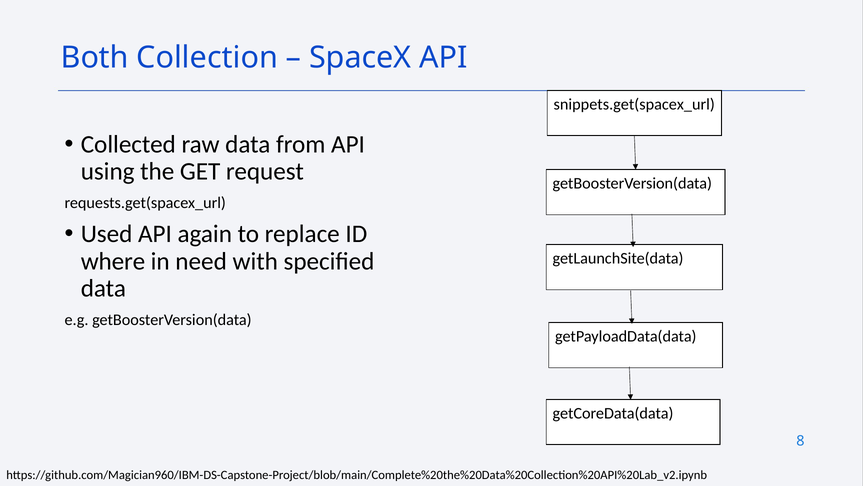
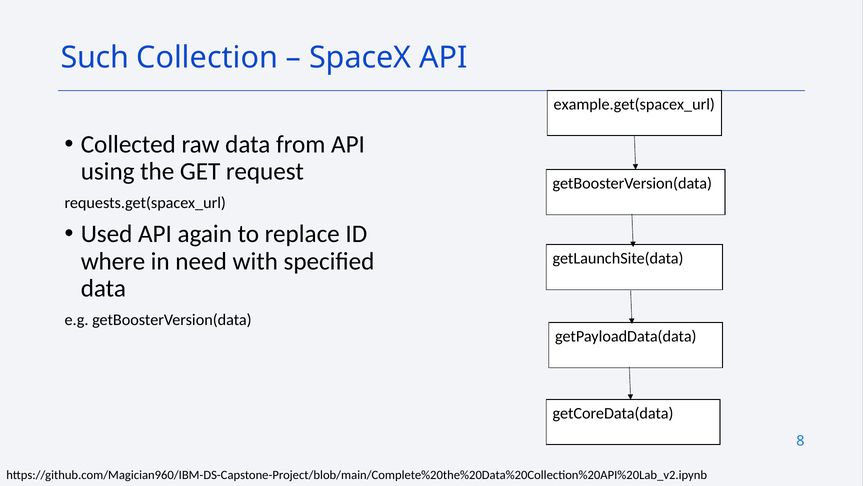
Both: Both -> Such
snippets.get(spacex_url: snippets.get(spacex_url -> example.get(spacex_url
